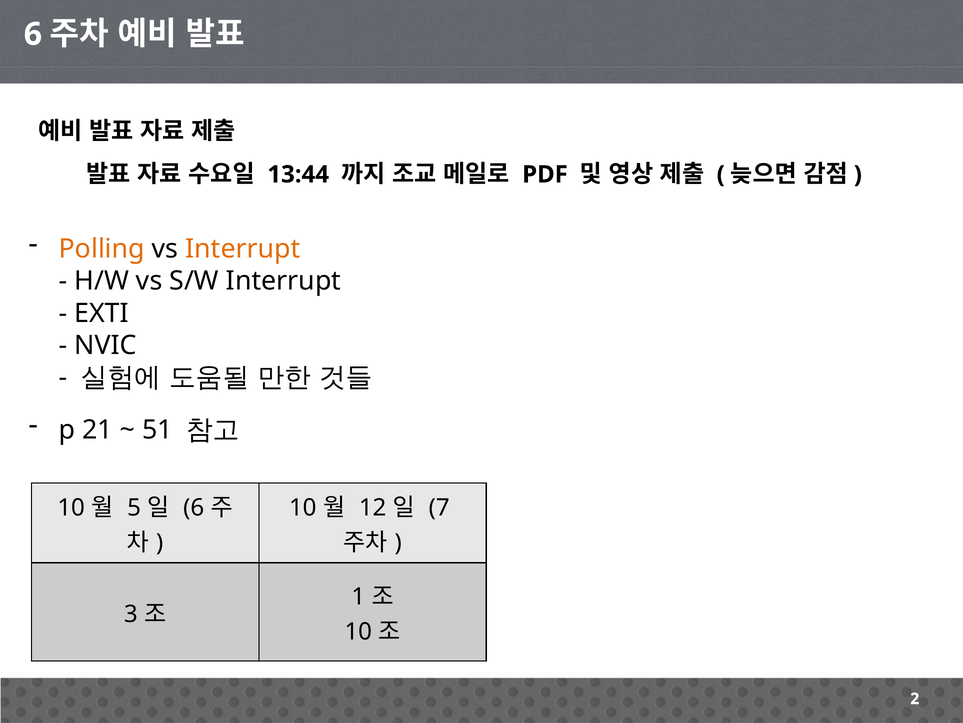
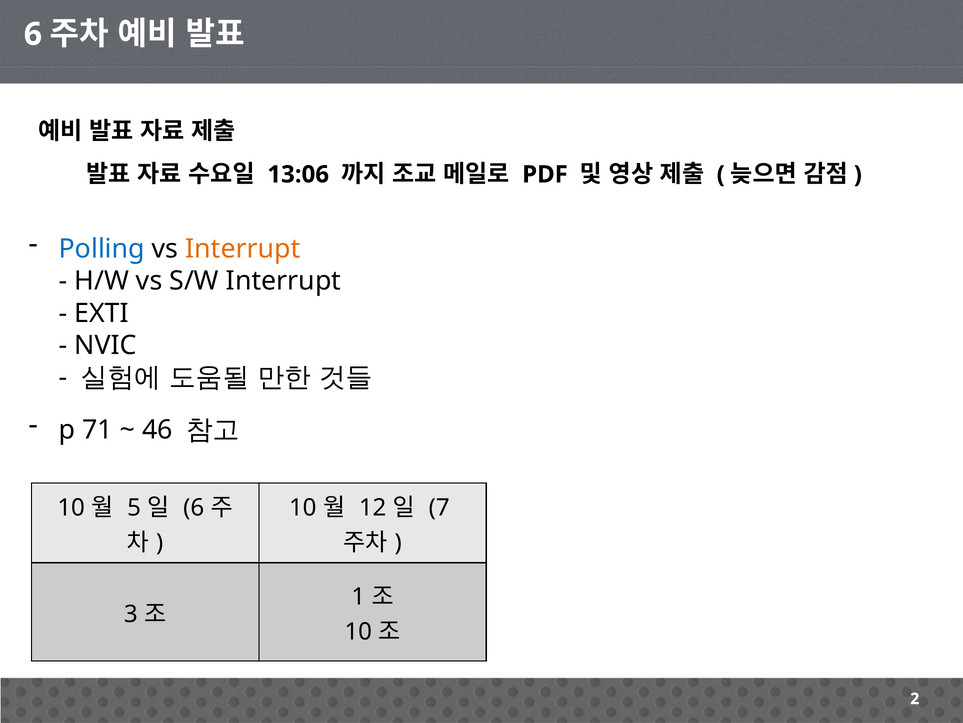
13:44: 13:44 -> 13:06
Polling colour: orange -> blue
21: 21 -> 71
51: 51 -> 46
